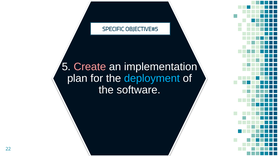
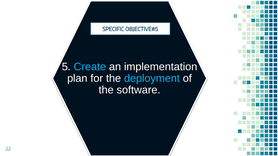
Create colour: pink -> light blue
